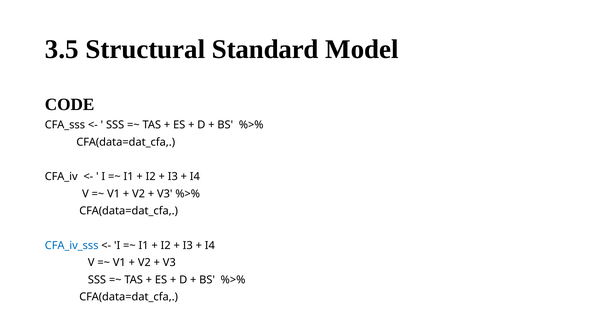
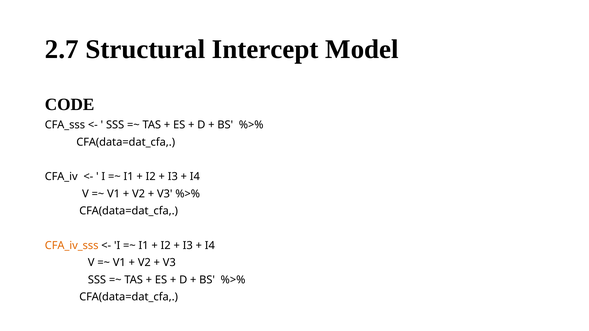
3.5: 3.5 -> 2.7
Standard: Standard -> Intercept
CFA_iv_sss colour: blue -> orange
